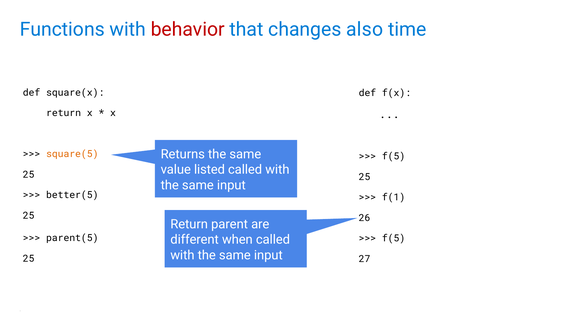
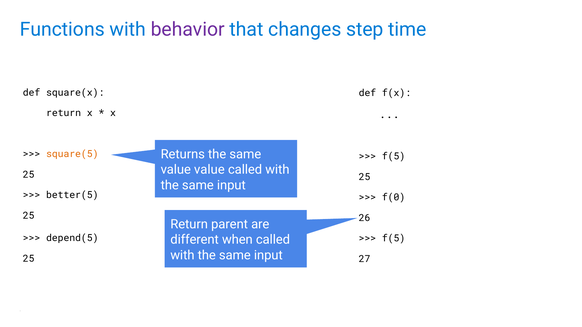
behavior colour: red -> purple
also: also -> step
value listed: listed -> value
f(1: f(1 -> f(0
parent(5: parent(5 -> depend(5
